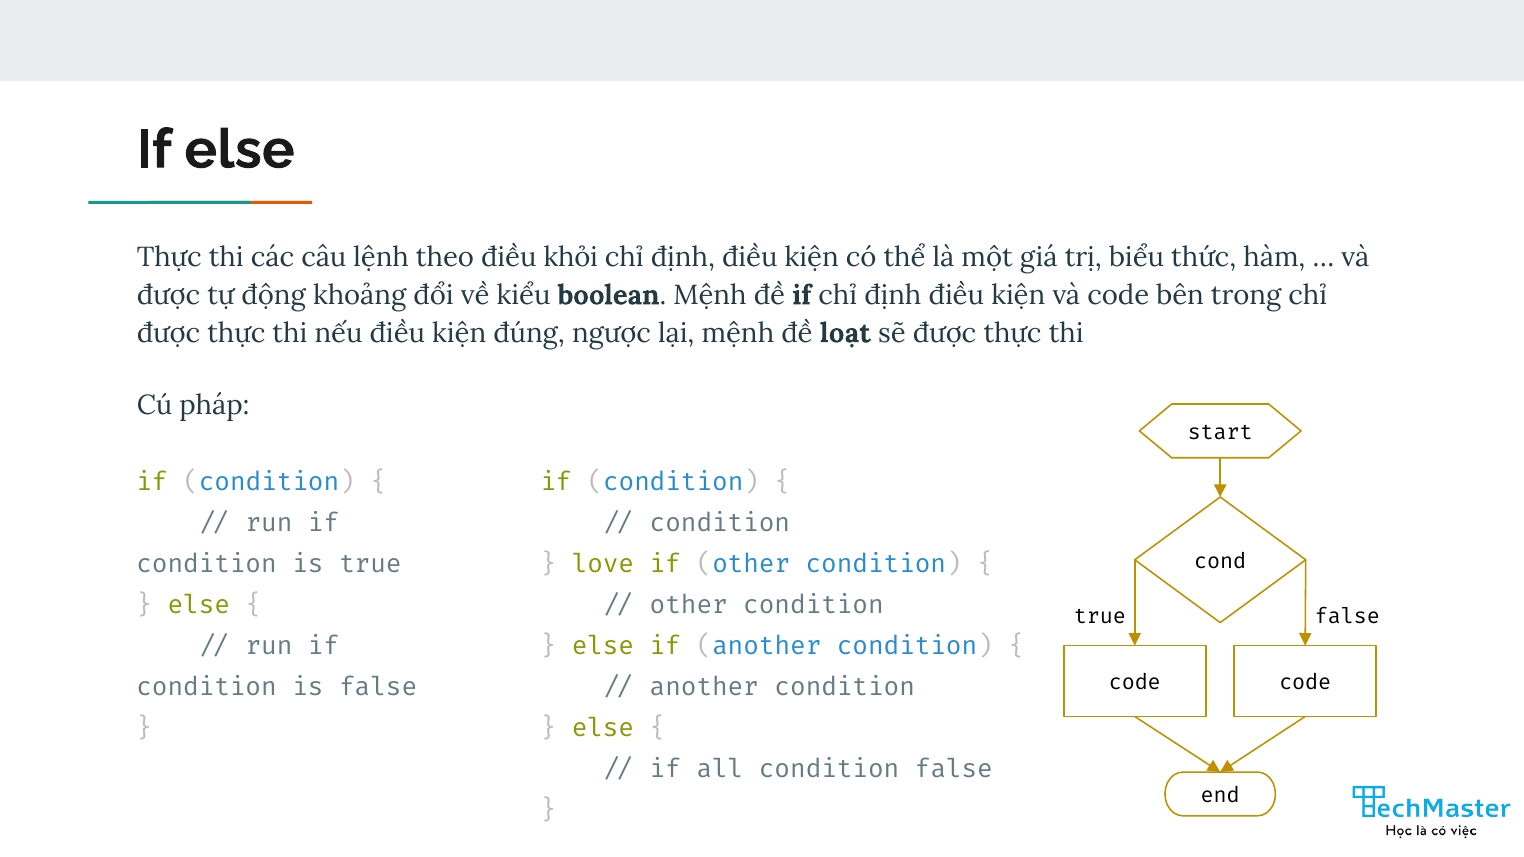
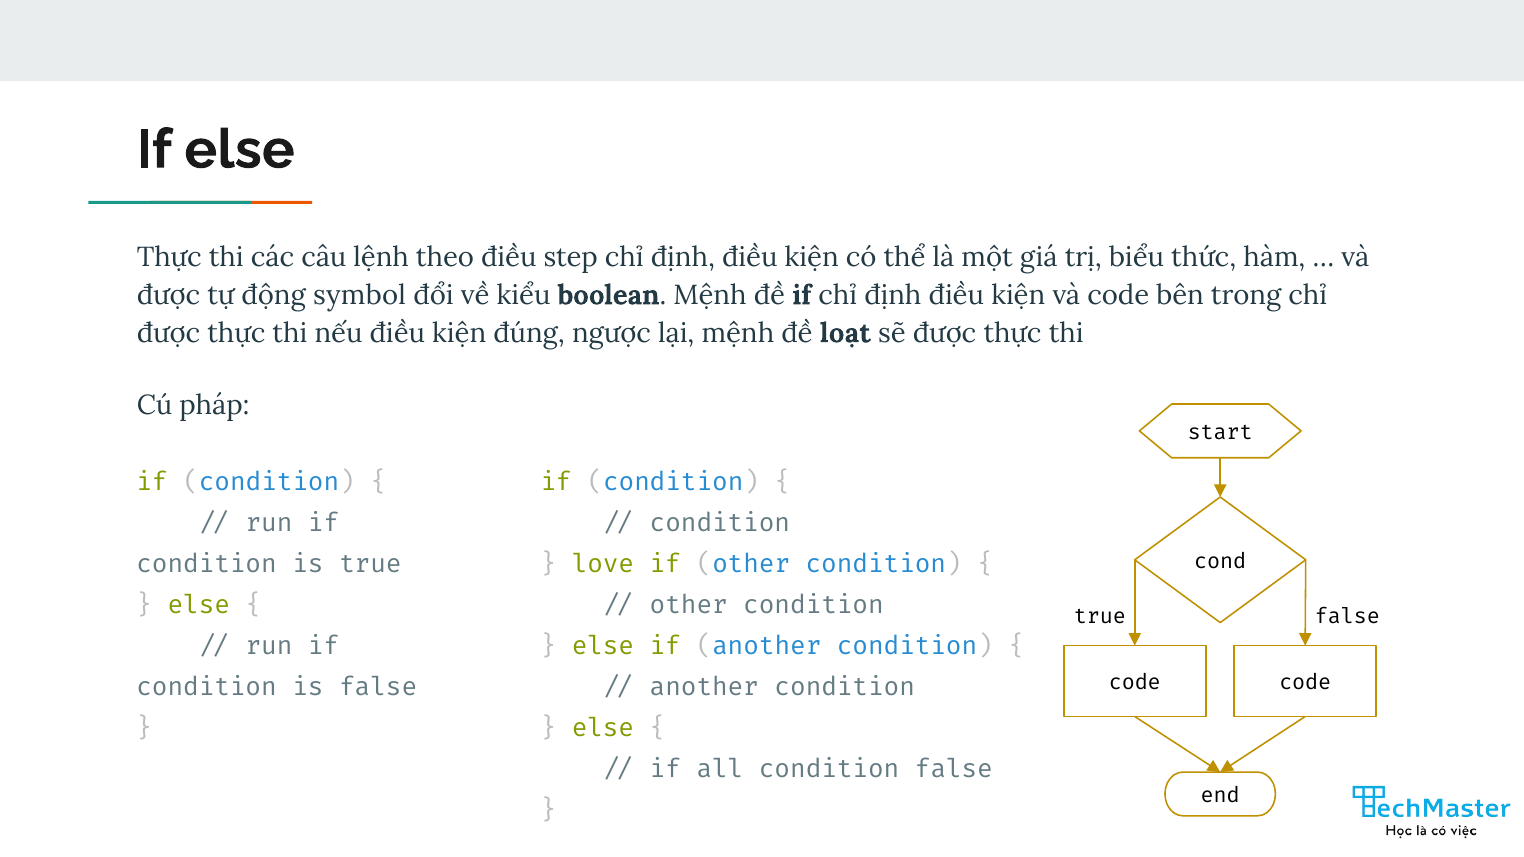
khỏi: khỏi -> step
khoảng: khoảng -> symbol
